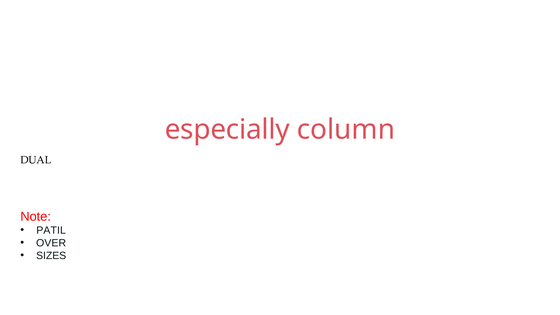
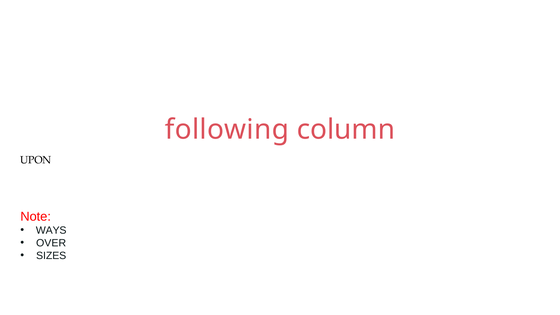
especially: especially -> following
DUAL: DUAL -> UPON
PATIL: PATIL -> WAYS
